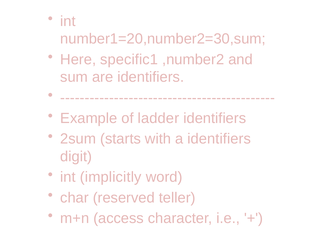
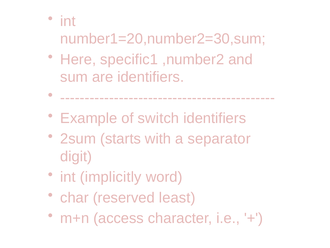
ladder: ladder -> switch
a identifiers: identifiers -> separator
teller: teller -> least
